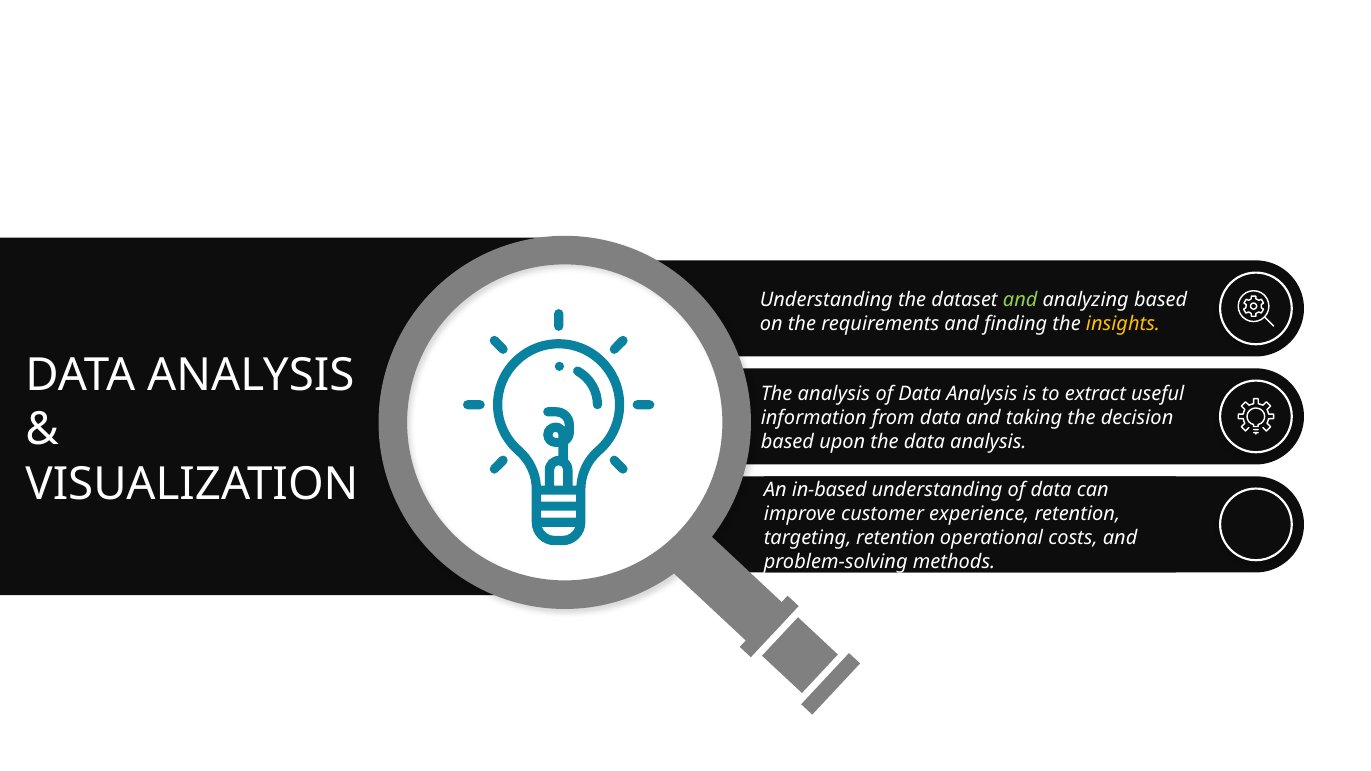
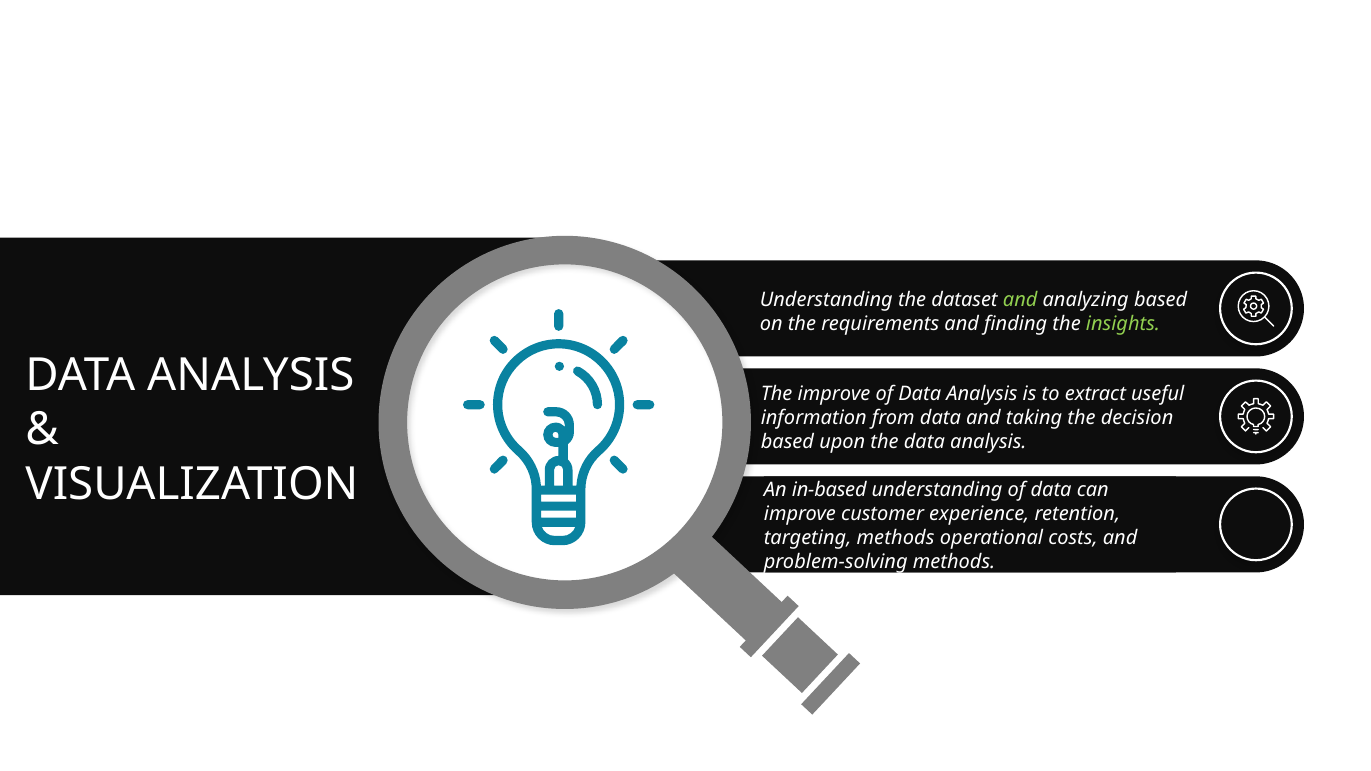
insights colour: yellow -> light green
The analysis: analysis -> improve
retention at (896, 538): retention -> methods
